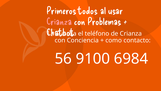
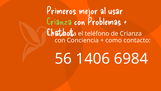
todos: todos -> mejor
Crianza at (59, 22) colour: pink -> light green
9100: 9100 -> 1406
